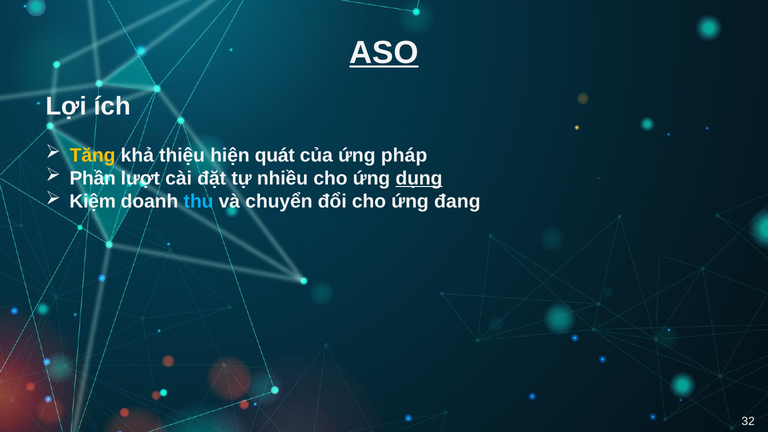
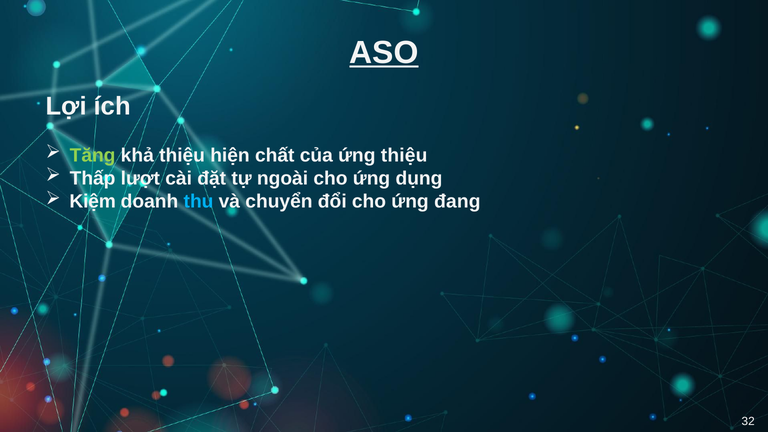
Tăng colour: yellow -> light green
quát: quát -> chất
ứng pháp: pháp -> thiệu
Phần: Phần -> Thấp
nhiều: nhiều -> ngoài
dụng underline: present -> none
